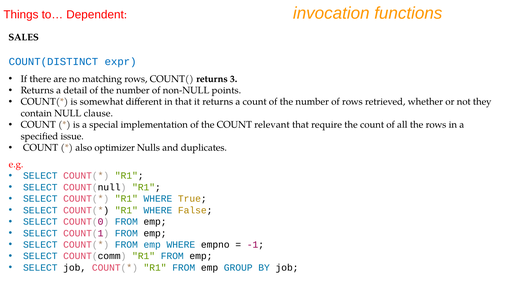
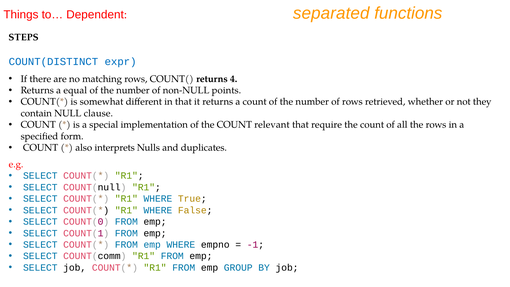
invocation: invocation -> separated
SALES: SALES -> STEPS
3: 3 -> 4
detail: detail -> equal
issue: issue -> form
optimizer: optimizer -> interprets
